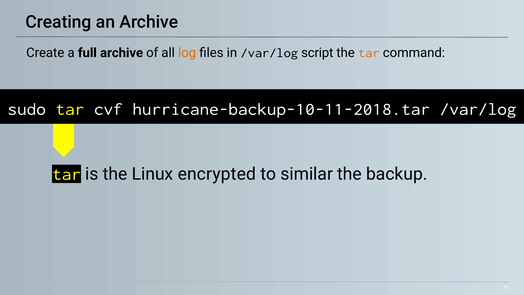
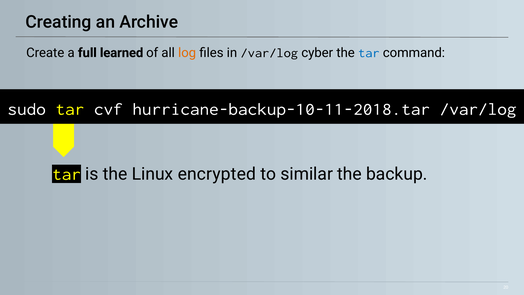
full archive: archive -> learned
script: script -> cyber
tar at (369, 53) colour: orange -> blue
